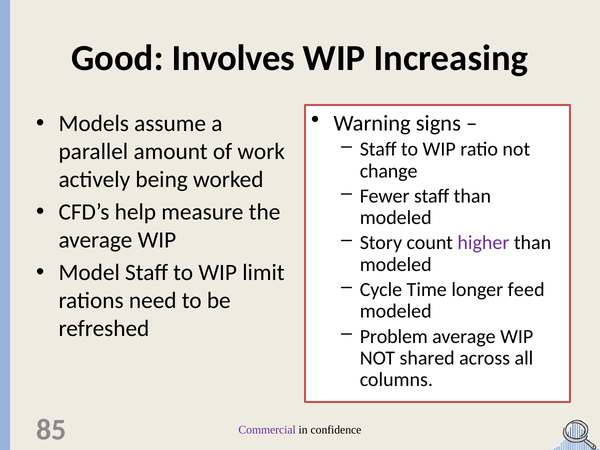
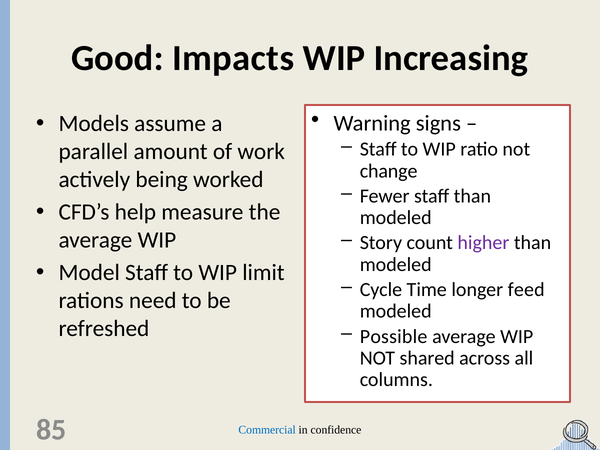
Involves: Involves -> Impacts
Problem: Problem -> Possible
Commercial colour: purple -> blue
